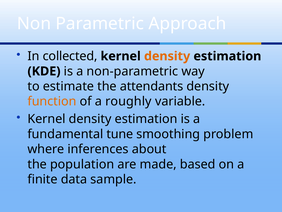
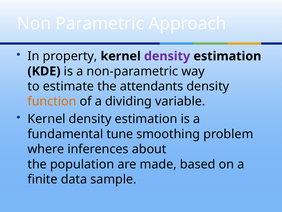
collected: collected -> property
density at (167, 56) colour: orange -> purple
roughly: roughly -> dividing
